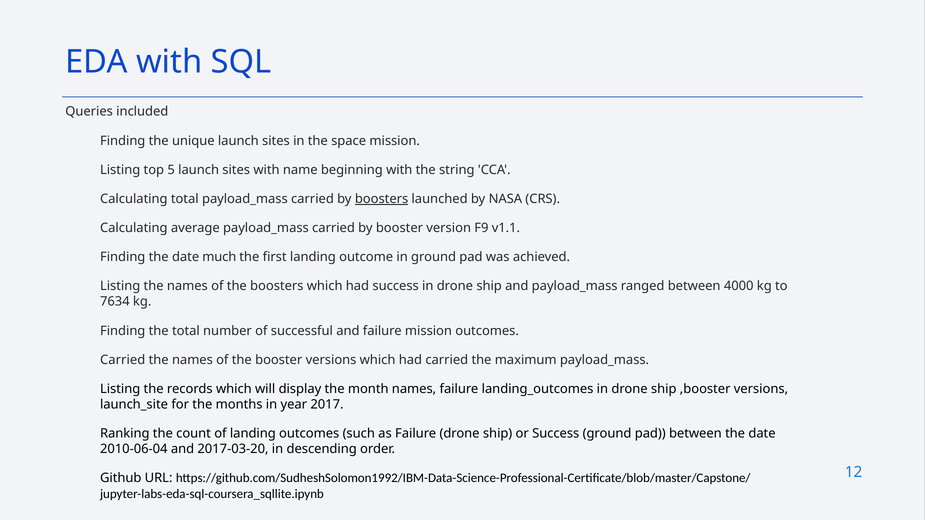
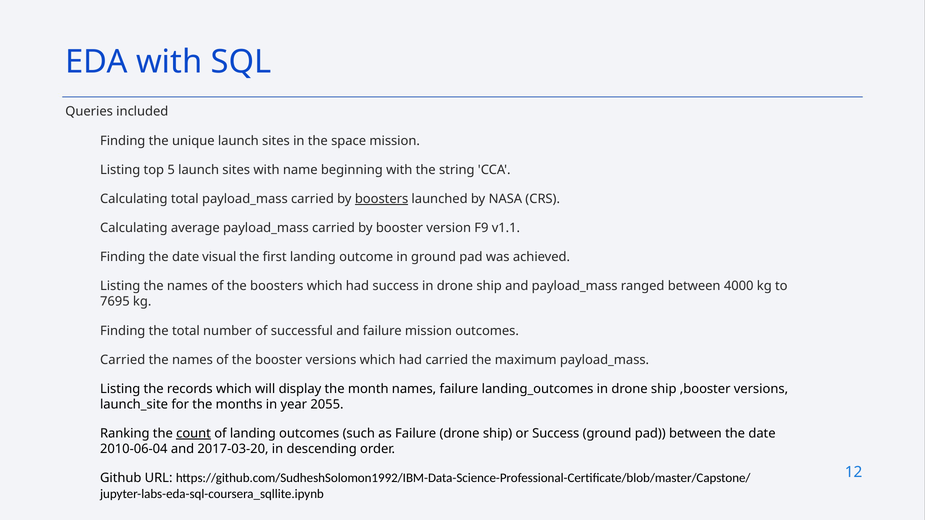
much: much -> visual
7634: 7634 -> 7695
2017: 2017 -> 2055
count underline: none -> present
